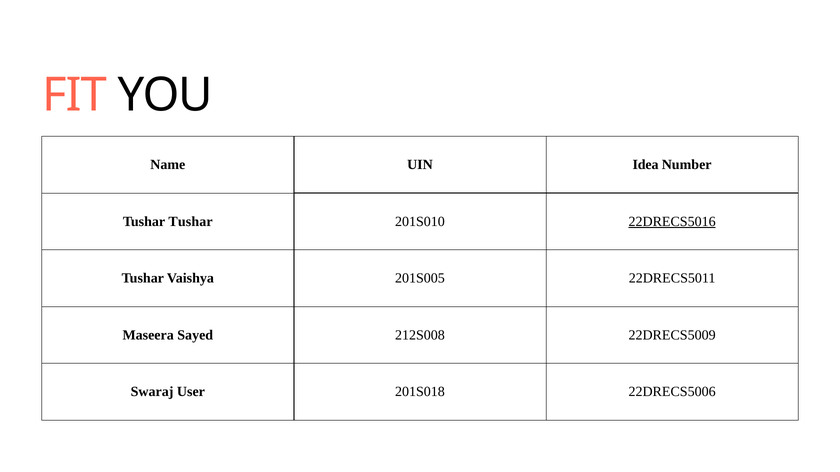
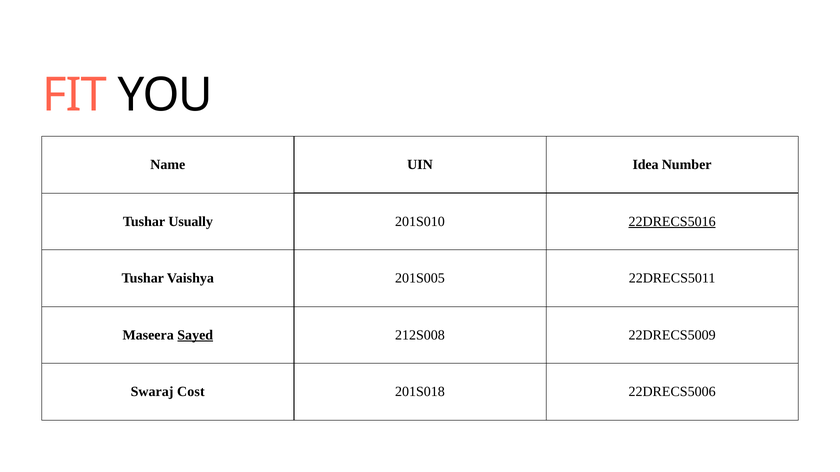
Tushar Tushar: Tushar -> Usually
Sayed underline: none -> present
User: User -> Cost
